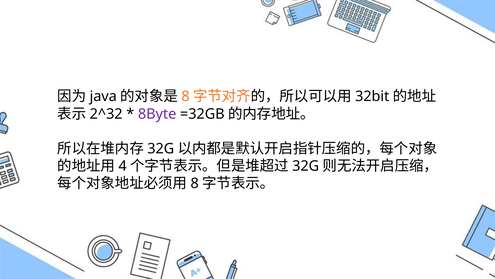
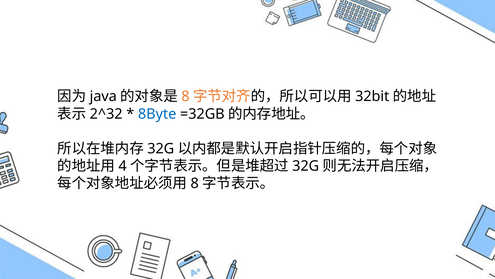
8Byte colour: purple -> blue
